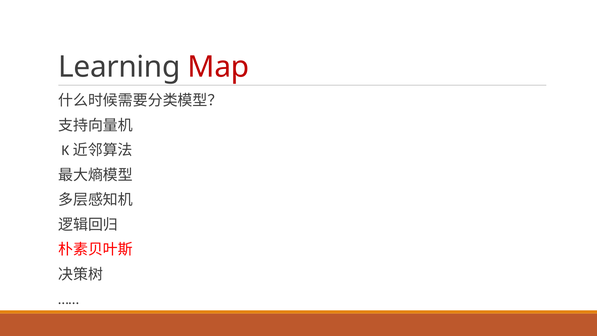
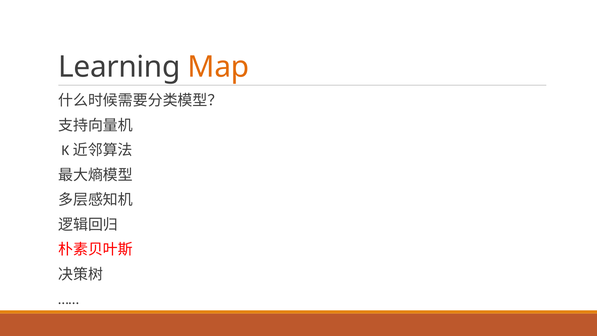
Map colour: red -> orange
